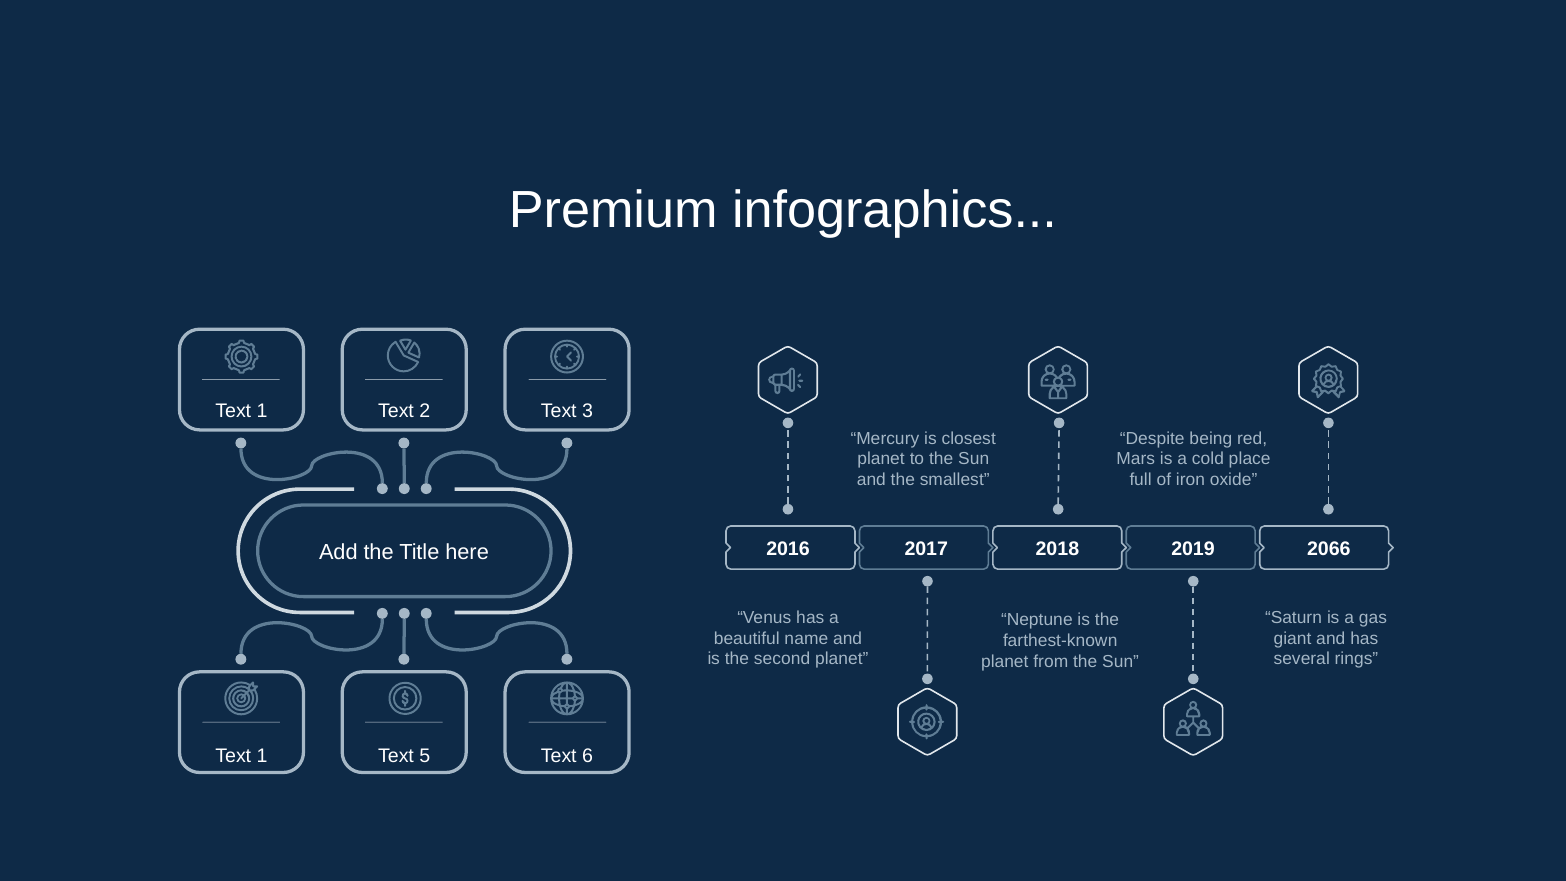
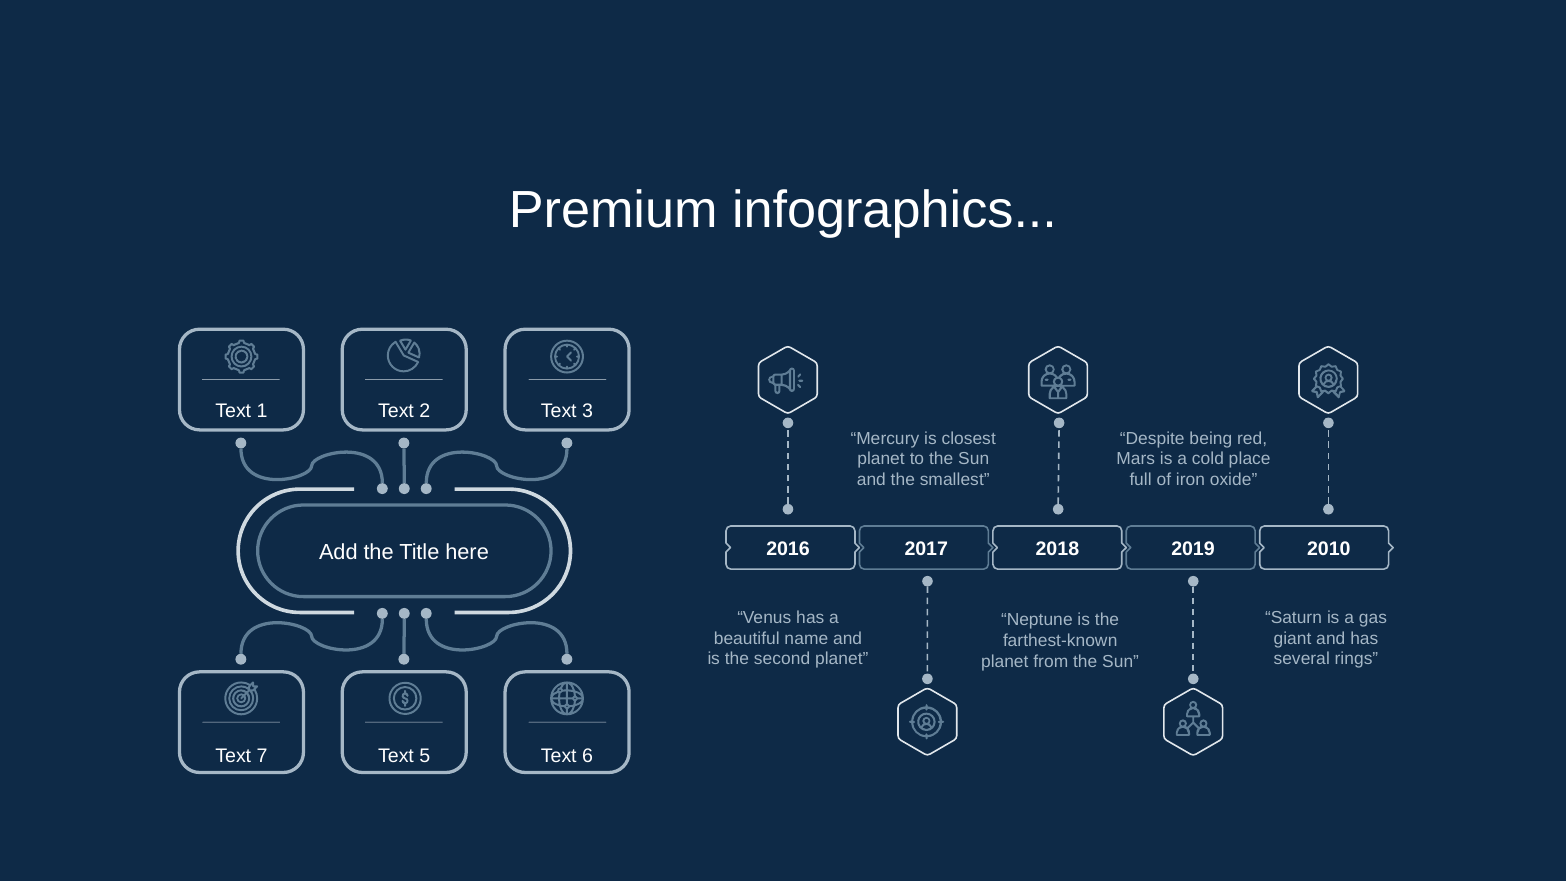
2066: 2066 -> 2010
1 at (262, 756): 1 -> 7
